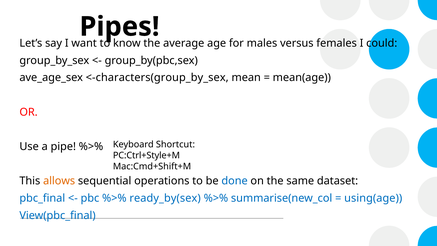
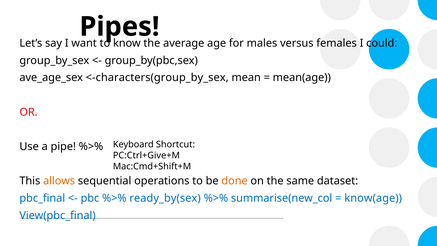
PC:Ctrl+Style+M: PC:Ctrl+Style+M -> PC:Ctrl+Give+M
done colour: blue -> orange
using(age: using(age -> know(age
